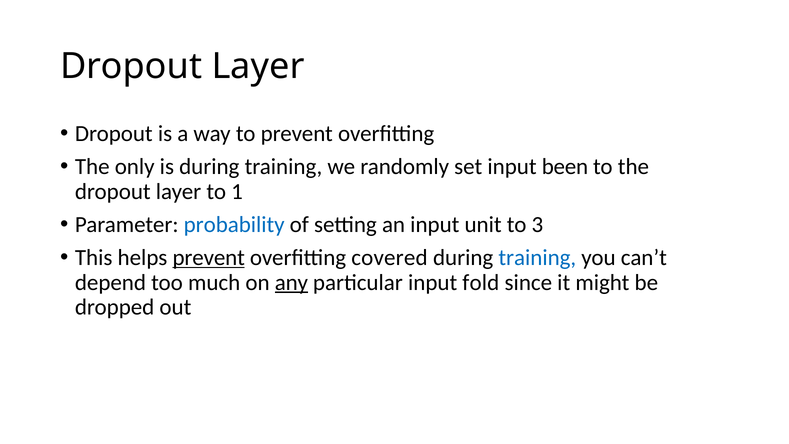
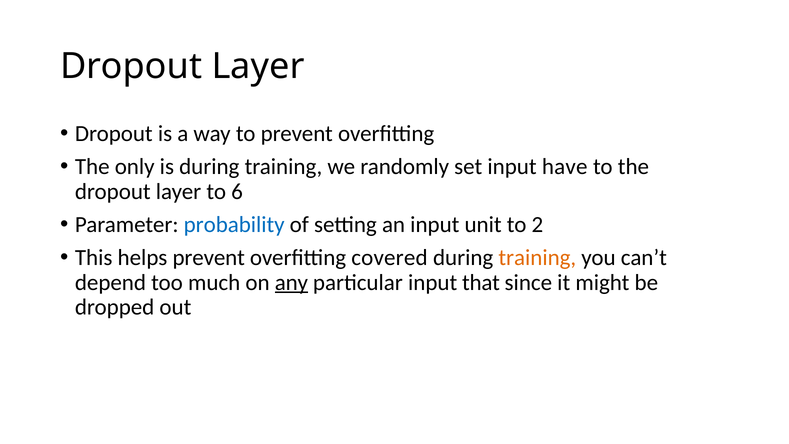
been: been -> have
1: 1 -> 6
3: 3 -> 2
prevent at (209, 258) underline: present -> none
training at (537, 258) colour: blue -> orange
fold: fold -> that
